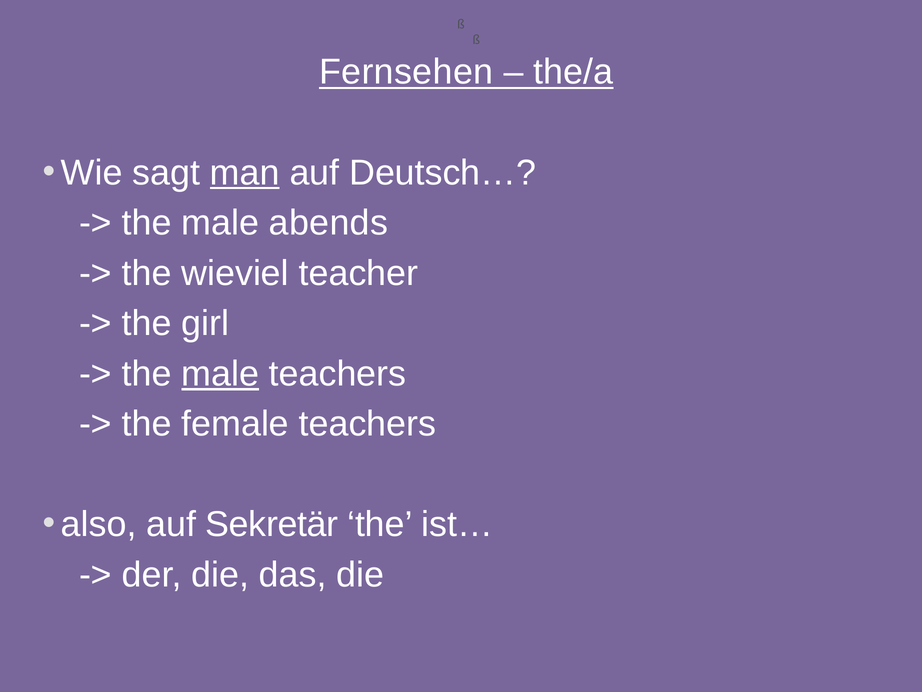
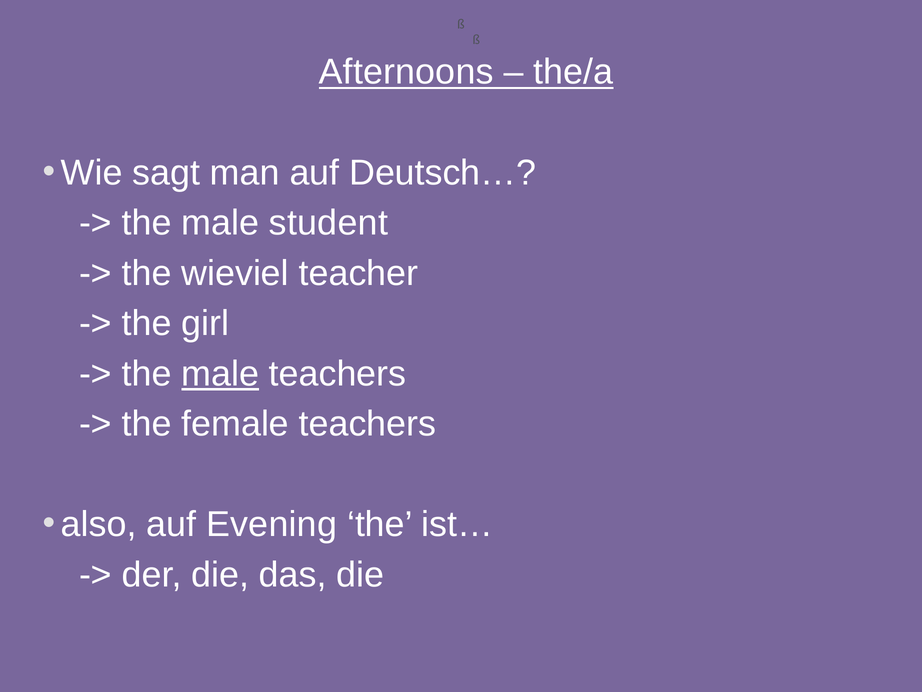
Fernsehen: Fernsehen -> Afternoons
man underline: present -> none
abends: abends -> student
Sekretär: Sekretär -> Evening
